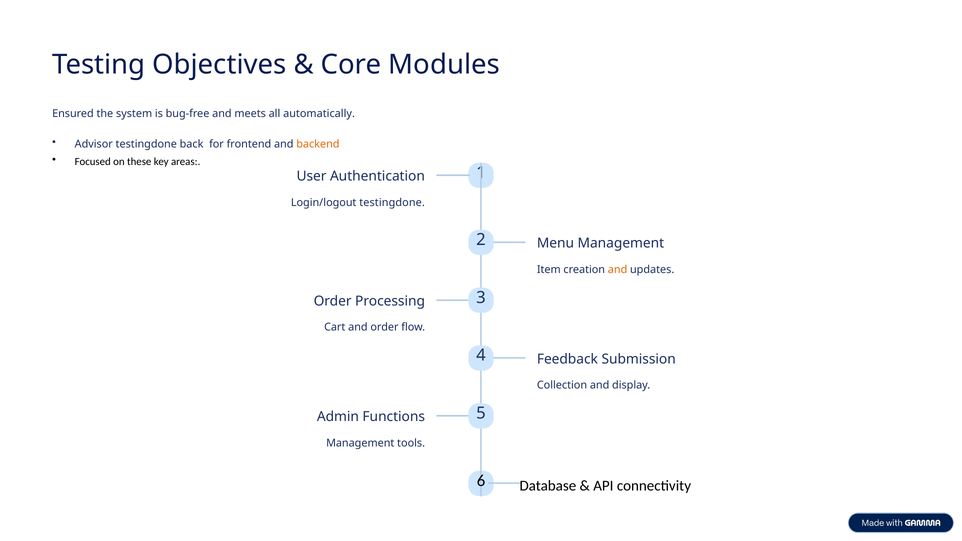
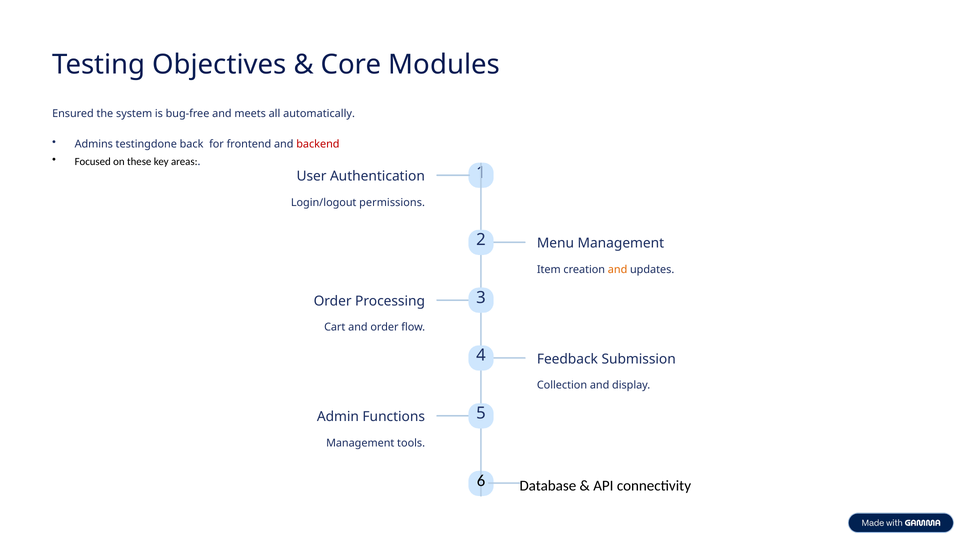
Advisor: Advisor -> Admins
backend colour: orange -> red
Login/logout testingdone: testingdone -> permissions
